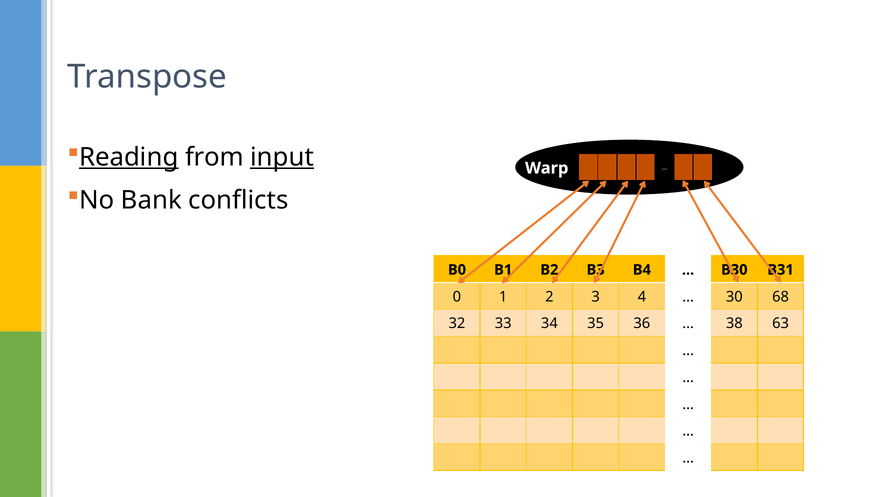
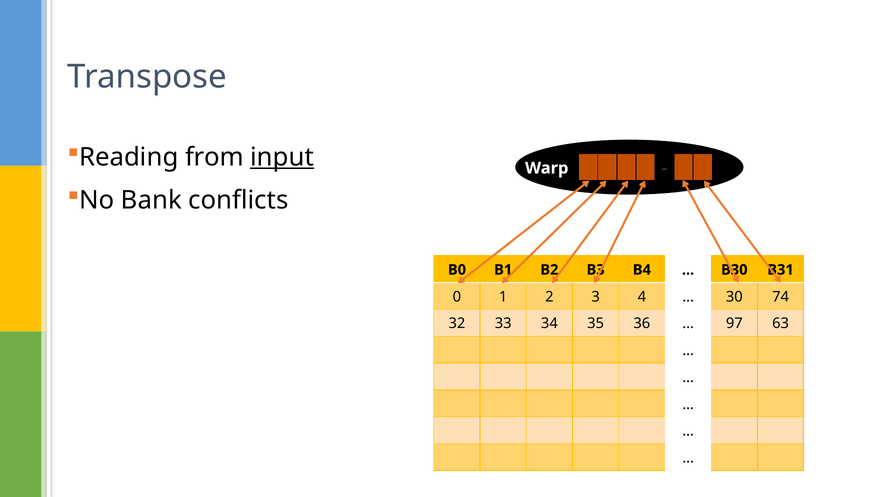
Reading underline: present -> none
68: 68 -> 74
38: 38 -> 97
